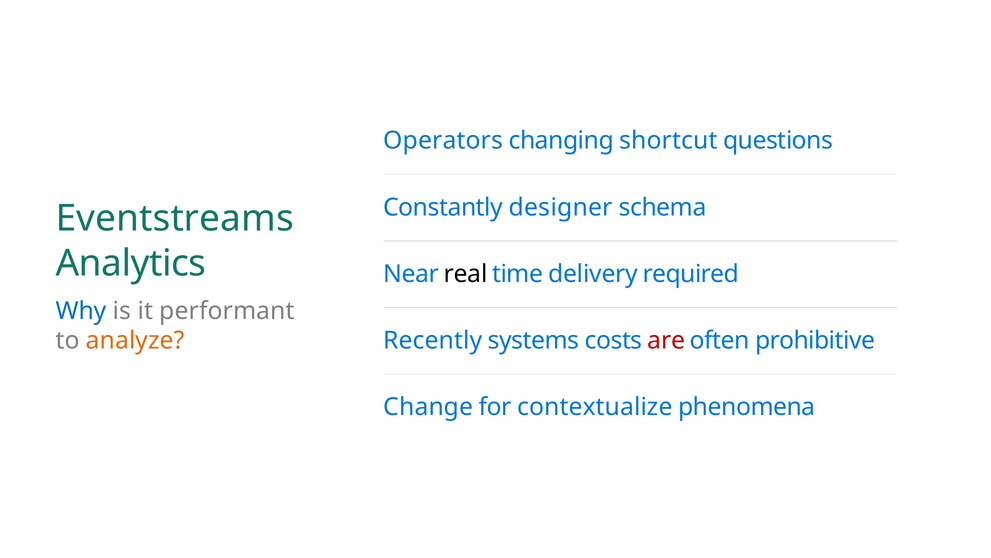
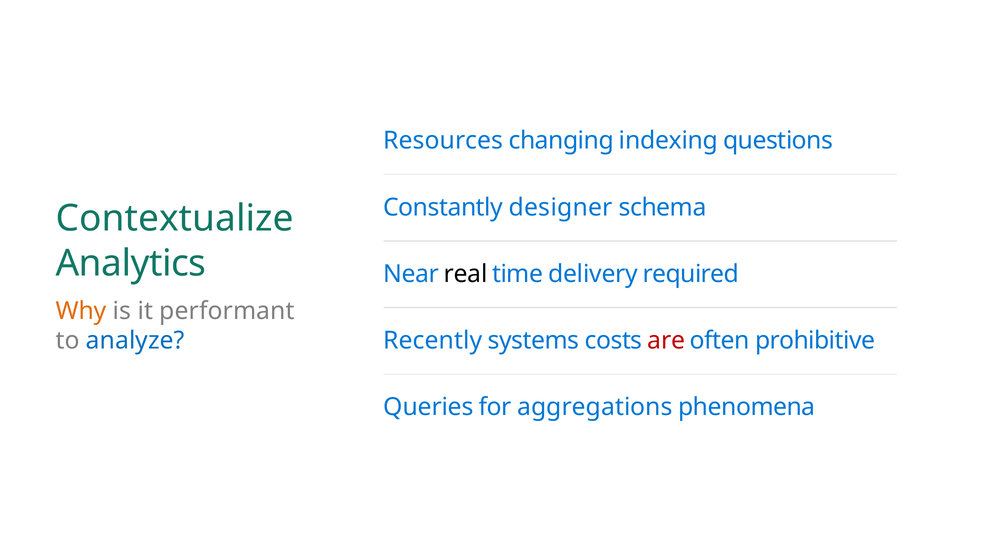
Operators: Operators -> Resources
shortcut: shortcut -> indexing
Eventstreams: Eventstreams -> Contextualize
Why colour: blue -> orange
analyze colour: orange -> blue
Change: Change -> Queries
contextualize: contextualize -> aggregations
